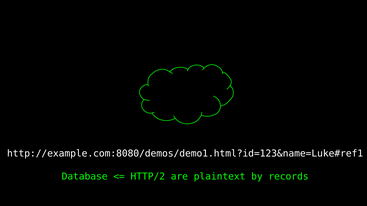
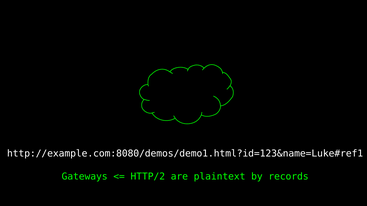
Database: Database -> Gateways
